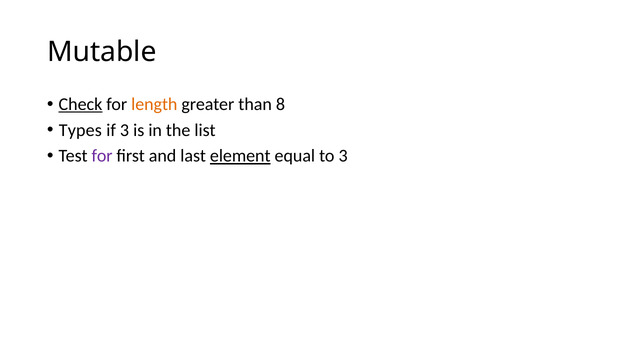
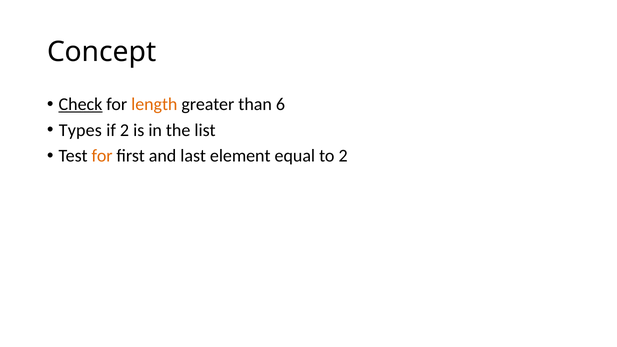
Mutable: Mutable -> Concept
8: 8 -> 6
if 3: 3 -> 2
for at (102, 156) colour: purple -> orange
element underline: present -> none
to 3: 3 -> 2
